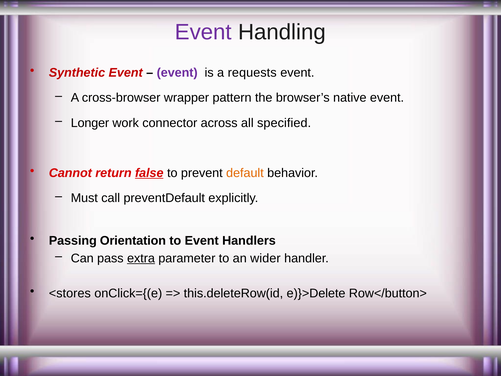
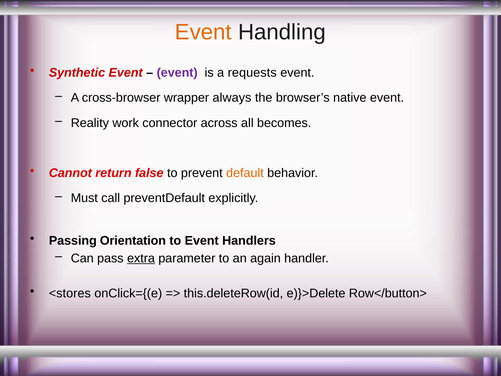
Event at (203, 32) colour: purple -> orange
pattern: pattern -> always
Longer: Longer -> Reality
specified: specified -> becomes
false underline: present -> none
wider: wider -> again
